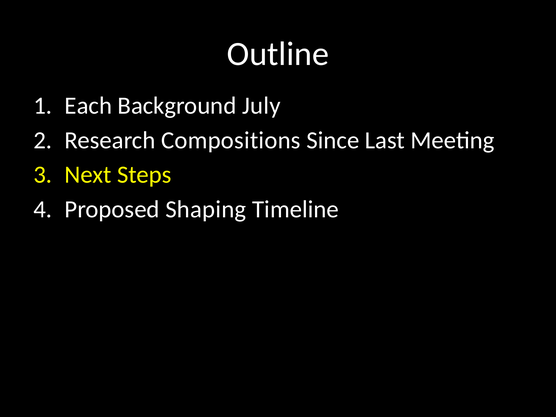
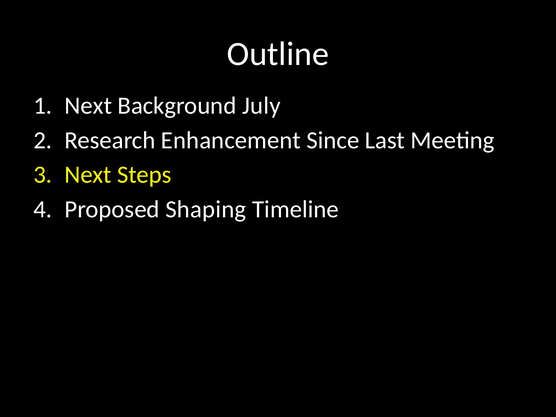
Each at (88, 106): Each -> Next
Compositions: Compositions -> Enhancement
